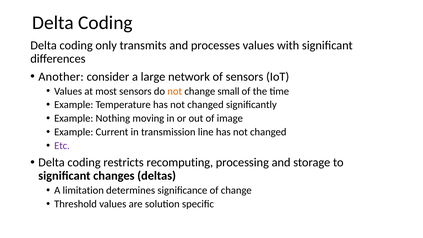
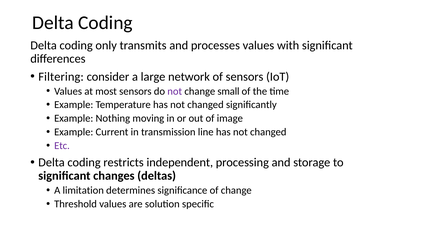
Another: Another -> Filtering
not at (175, 91) colour: orange -> purple
recomputing: recomputing -> independent
